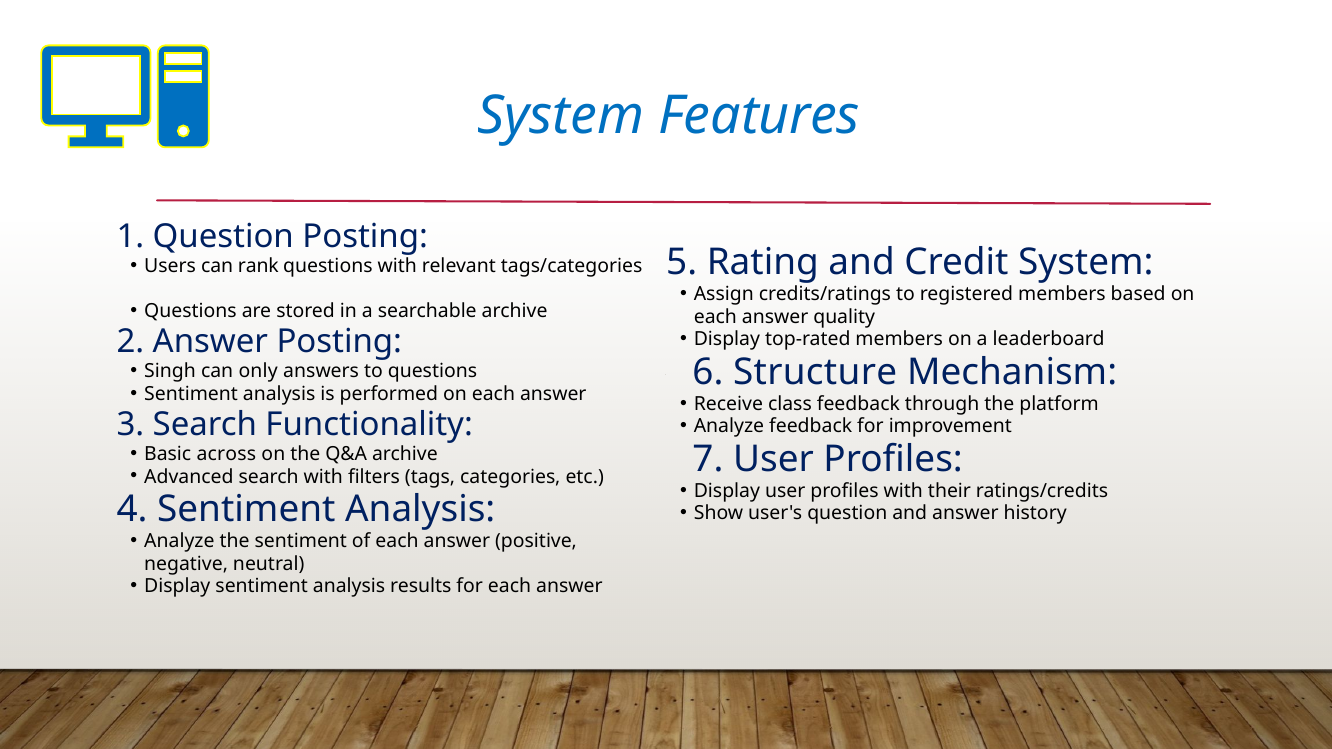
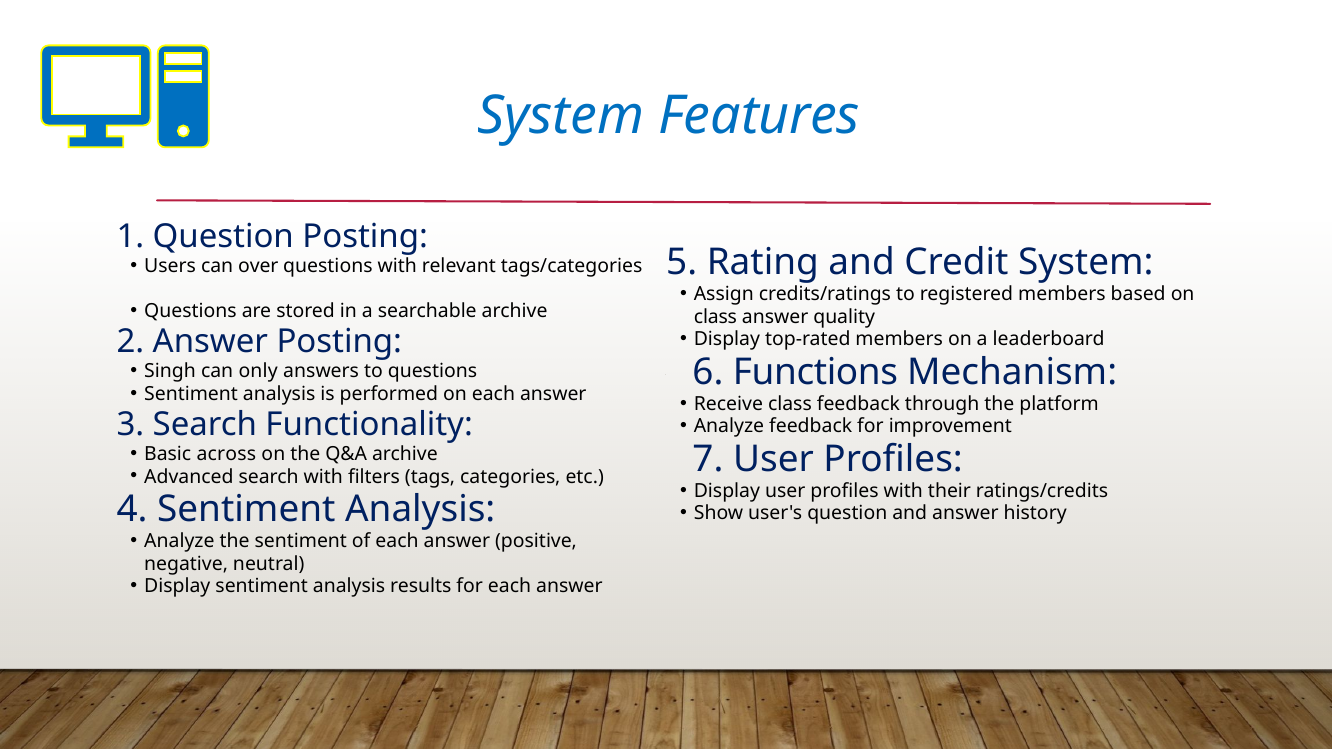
rank: rank -> over
each at (715, 317): each -> class
Structure: Structure -> Functions
